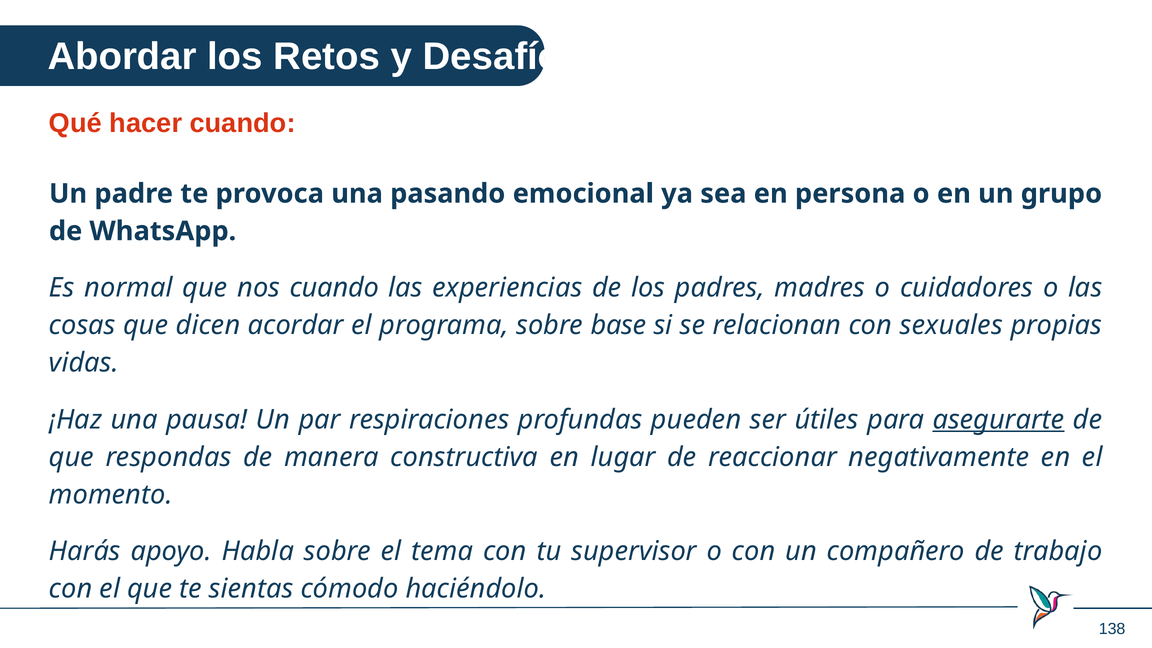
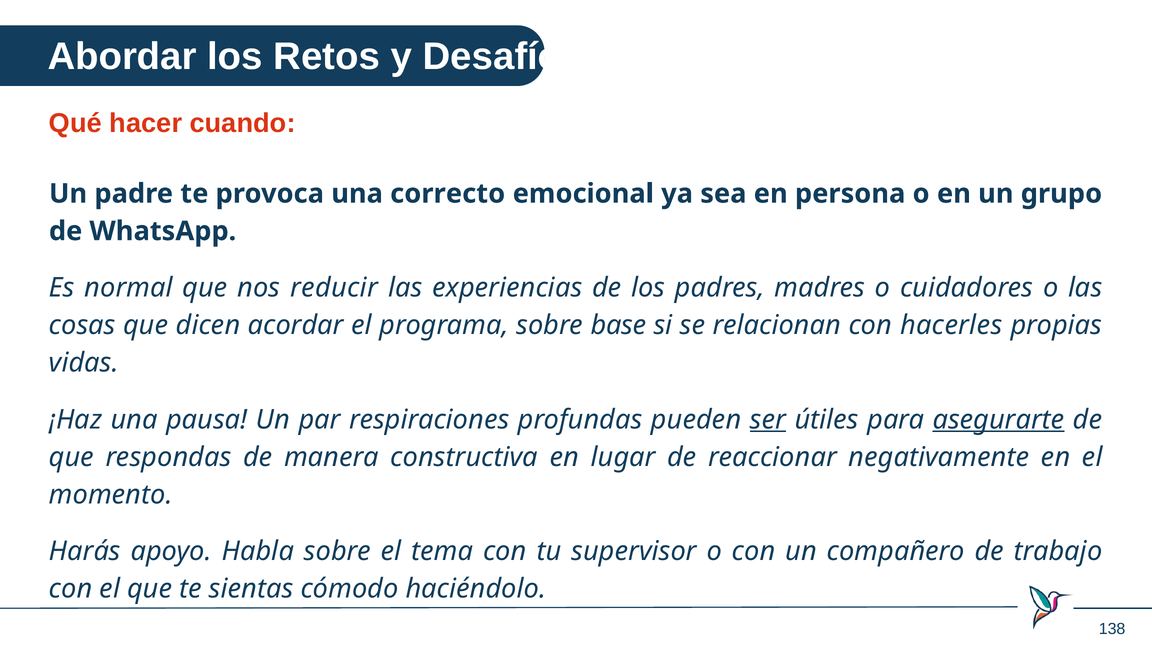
pasando: pasando -> correcto
nos cuando: cuando -> reducir
sexuales: sexuales -> hacerles
ser underline: none -> present
